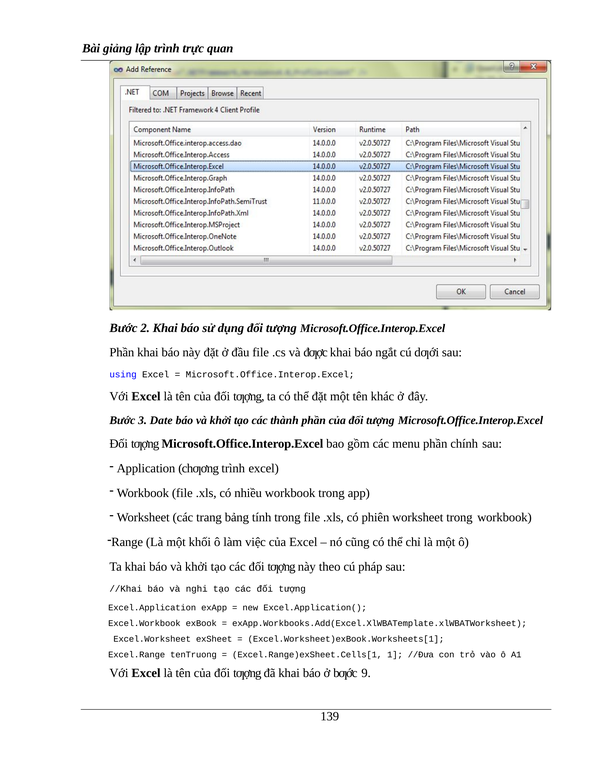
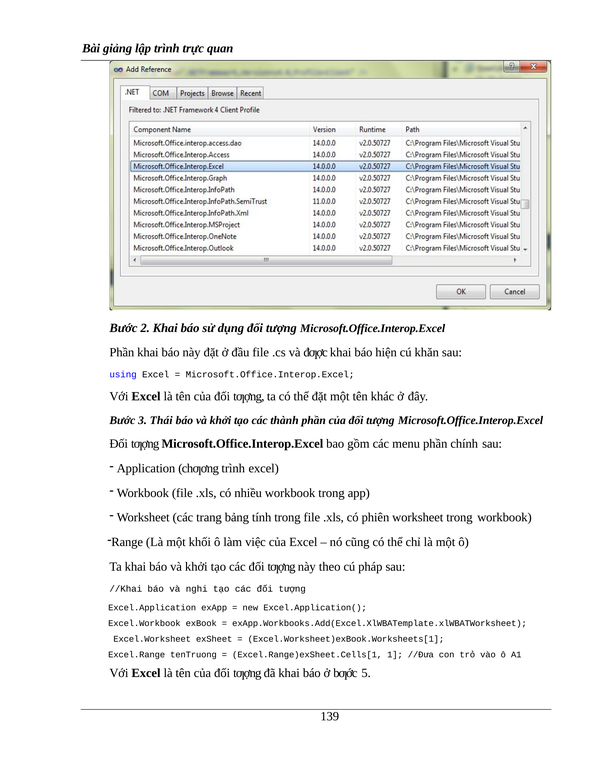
ngắt: ngắt -> hiện
dƣới: dƣới -> khăn
Date: Date -> Thái
9: 9 -> 5
